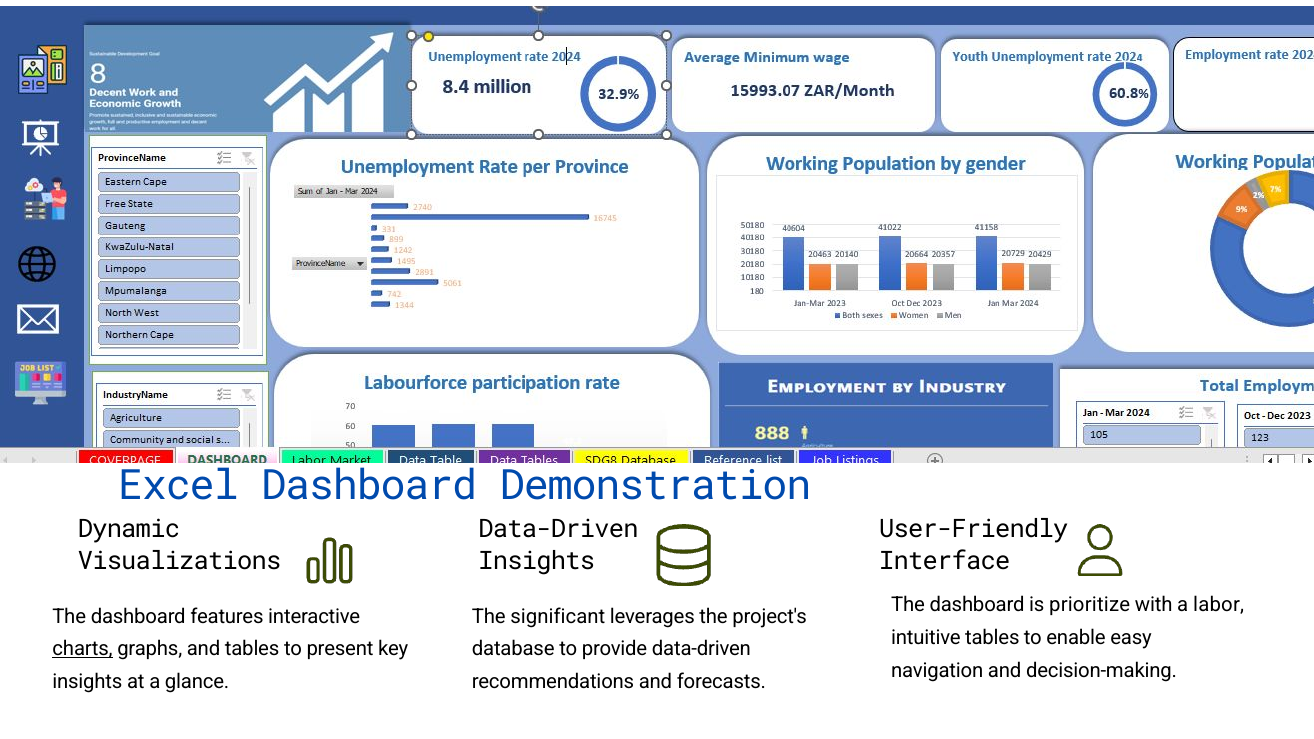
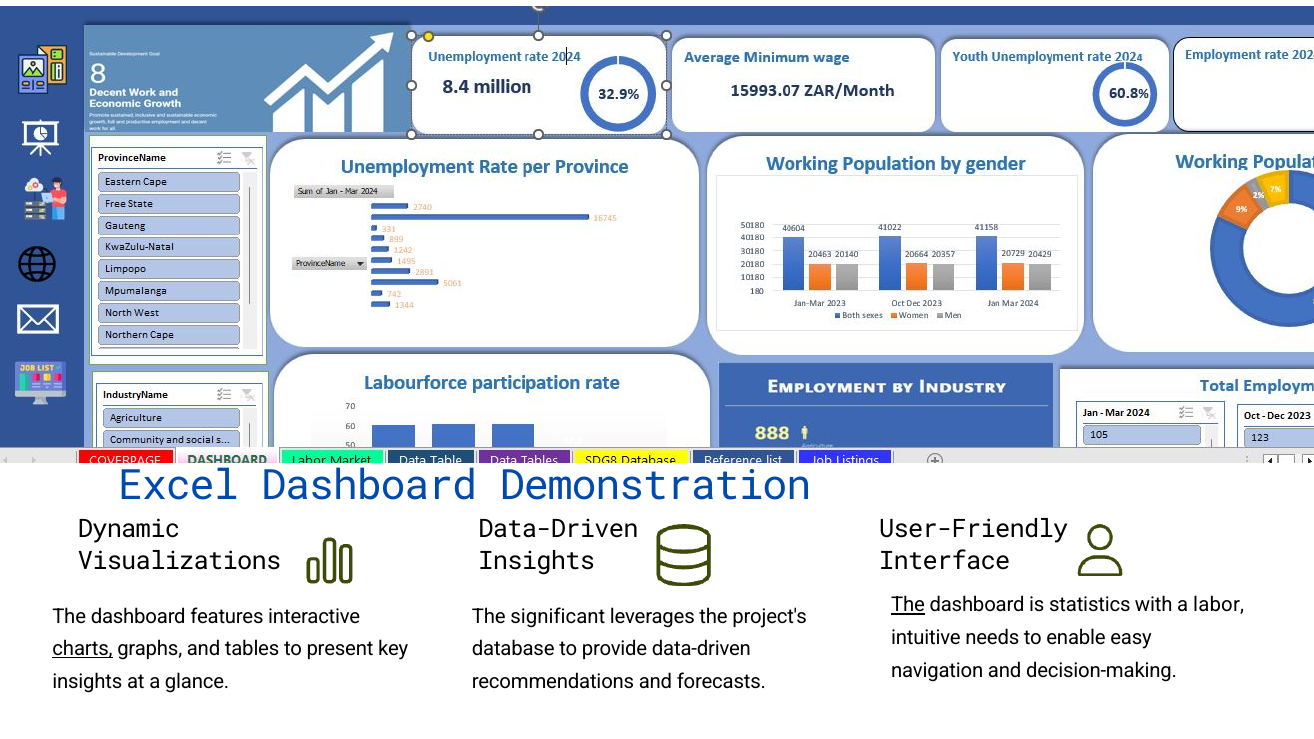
The at (908, 605) underline: none -> present
prioritize: prioritize -> statistics
intuitive tables: tables -> needs
